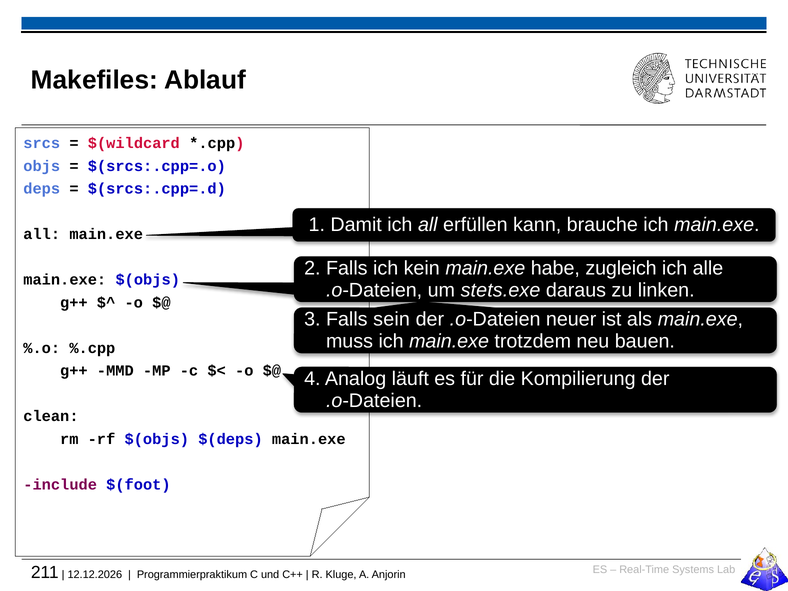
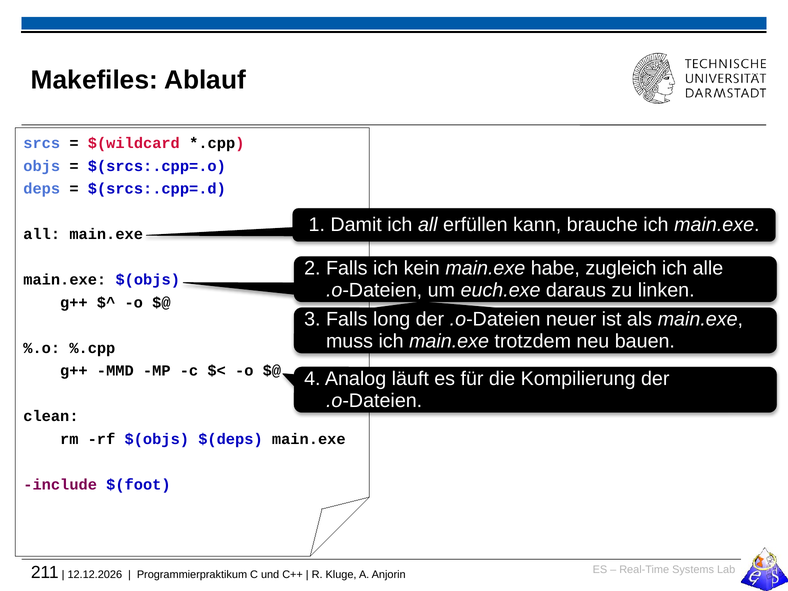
stets.exe: stets.exe -> euch.exe
sein: sein -> long
